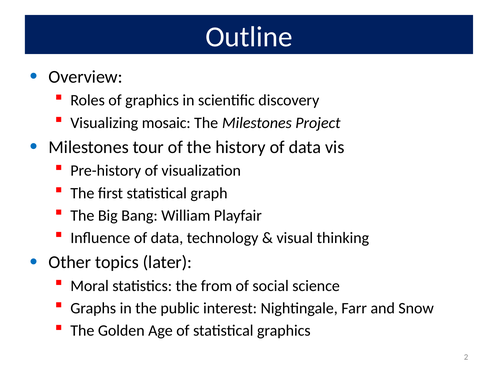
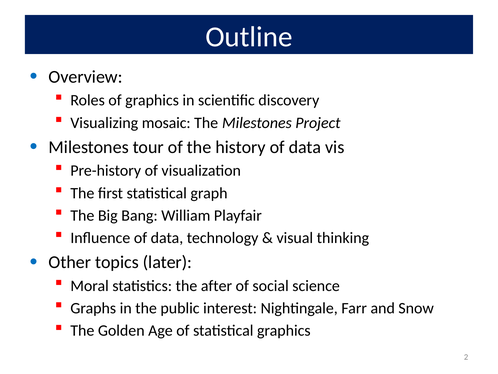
from: from -> after
